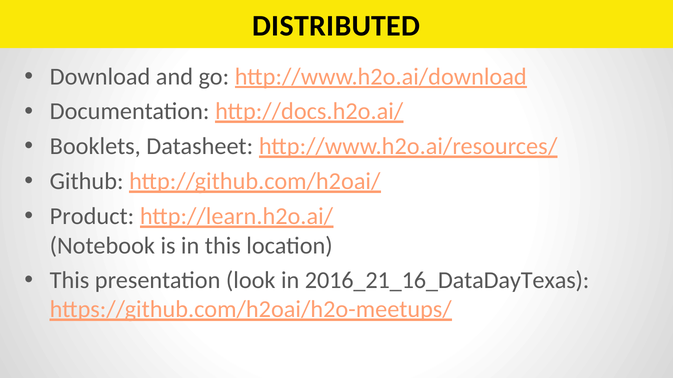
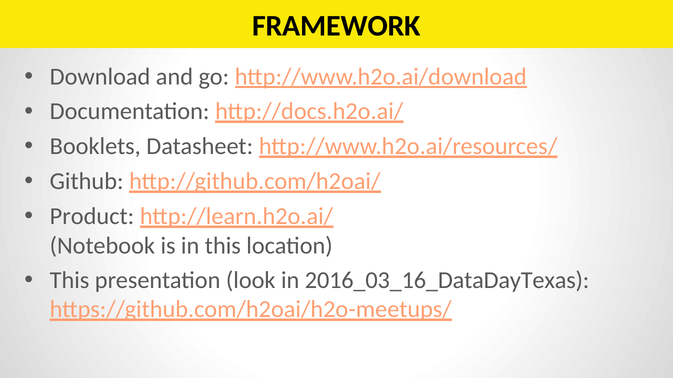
DISTRIBUTED: DISTRIBUTED -> FRAMEWORK
2016_21_16_DataDayTexas: 2016_21_16_DataDayTexas -> 2016_03_16_DataDayTexas
